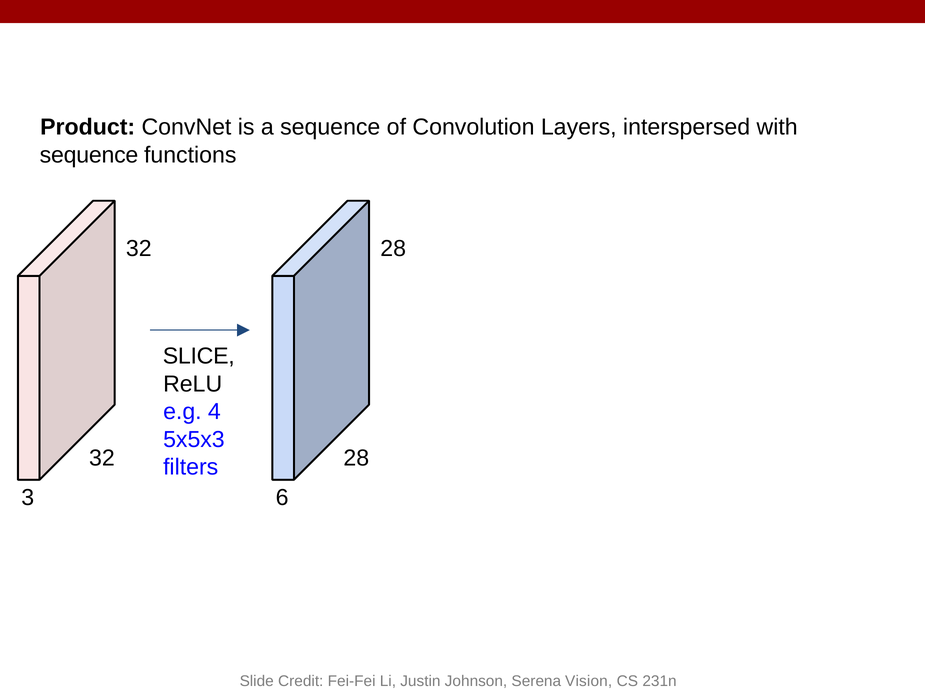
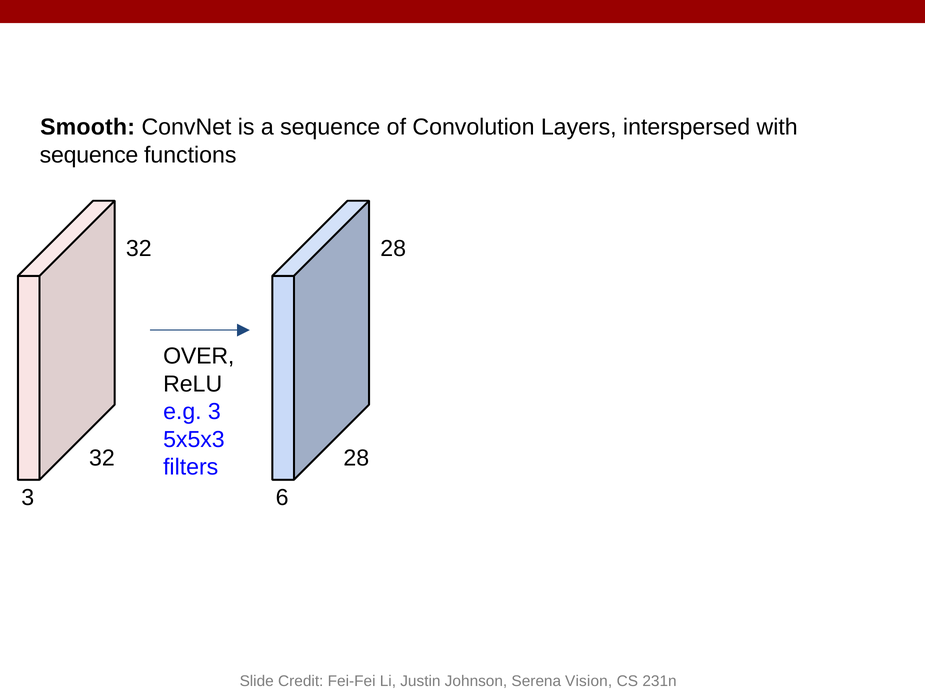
Product: Product -> Smooth
SLICE: SLICE -> OVER
e.g 4: 4 -> 3
